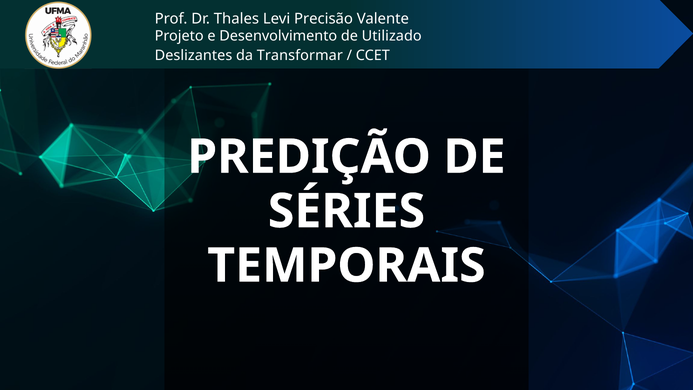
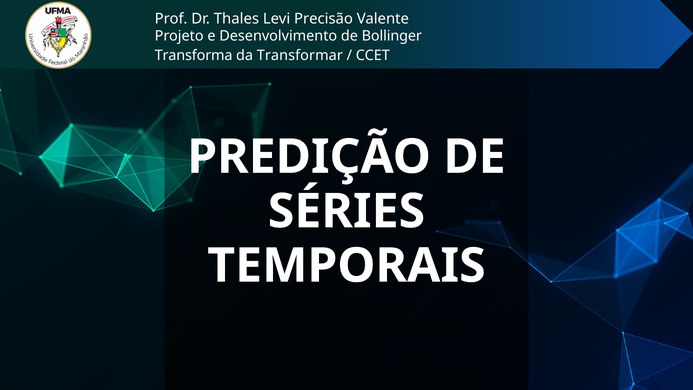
Utilizado: Utilizado -> Bollinger
Deslizantes: Deslizantes -> Transforma
